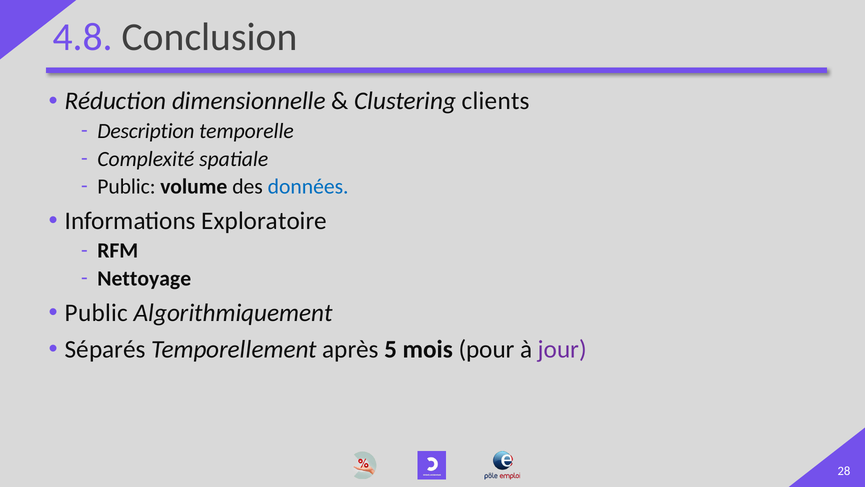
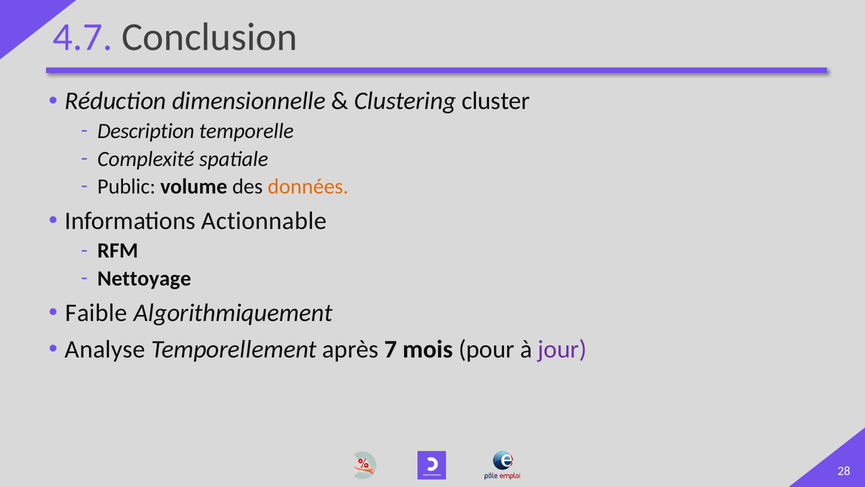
4.8: 4.8 -> 4.7
clients: clients -> cluster
données colour: blue -> orange
Exploratoire: Exploratoire -> Actionnable
Public at (96, 313): Public -> Faible
Séparés: Séparés -> Analyse
5: 5 -> 7
